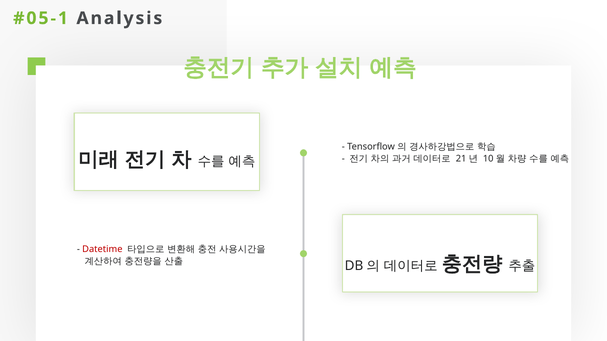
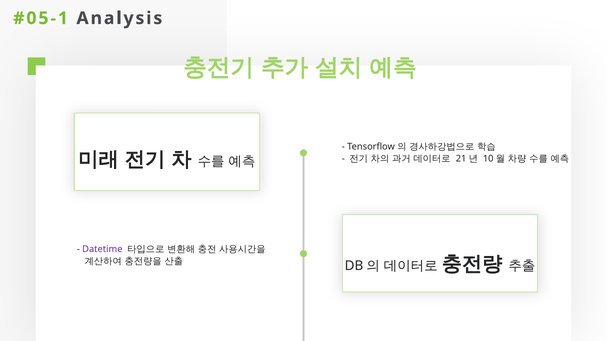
Datetime colour: red -> purple
